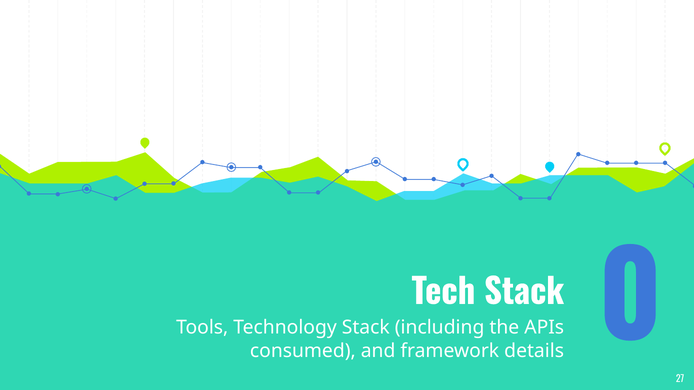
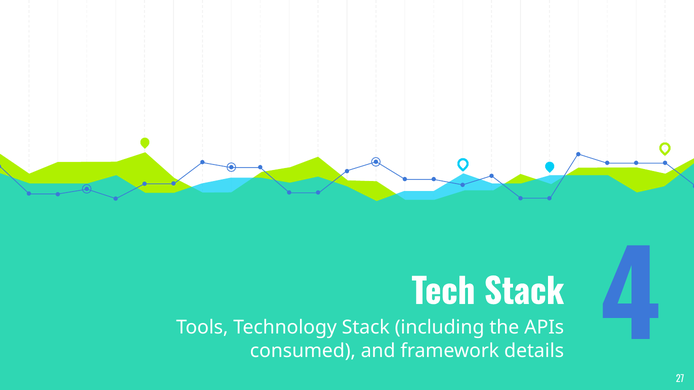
0: 0 -> 4
